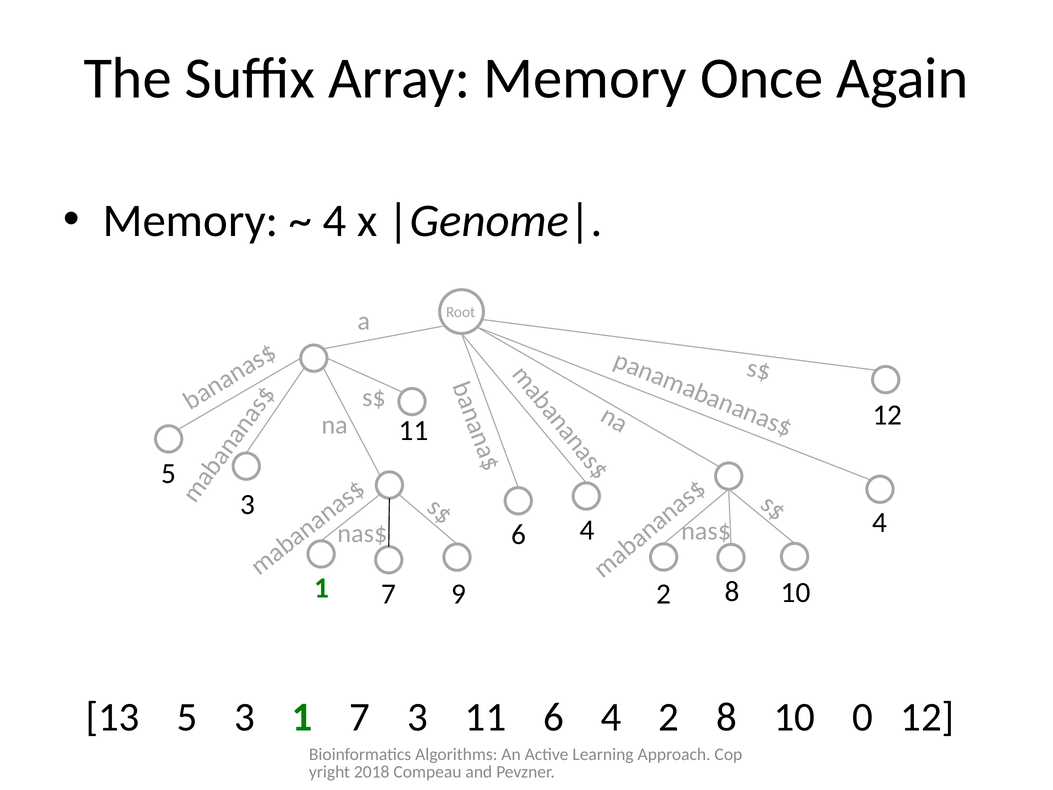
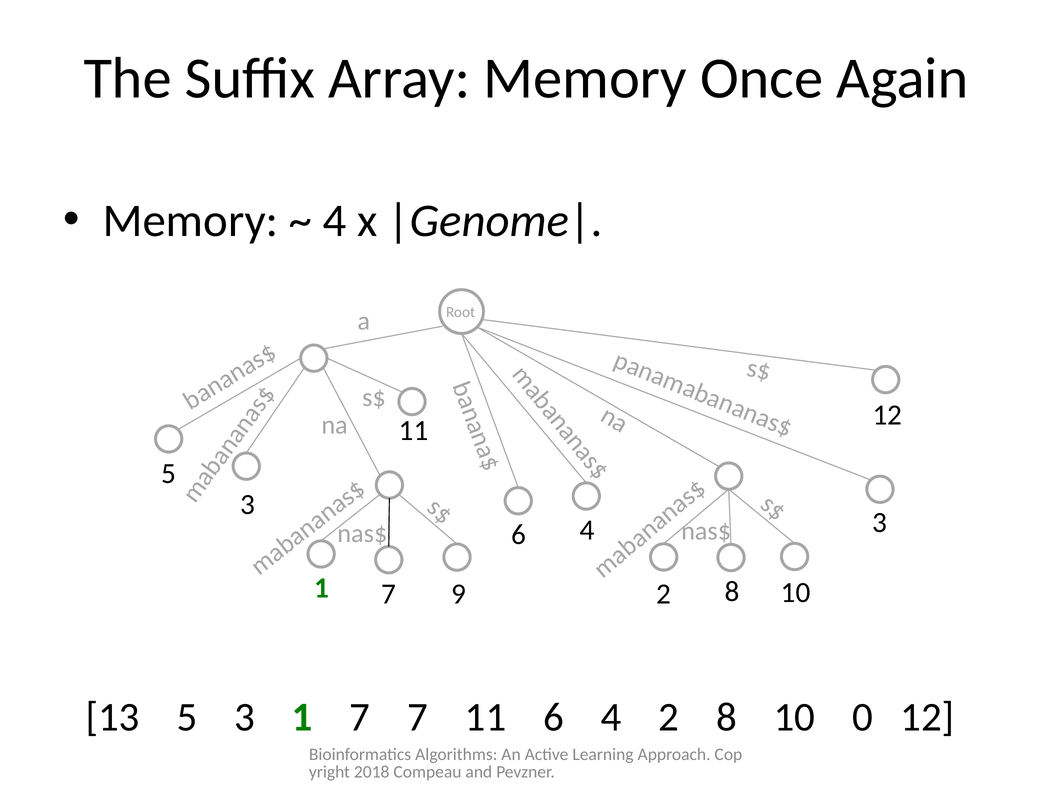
4 4: 4 -> 3
7 3: 3 -> 7
